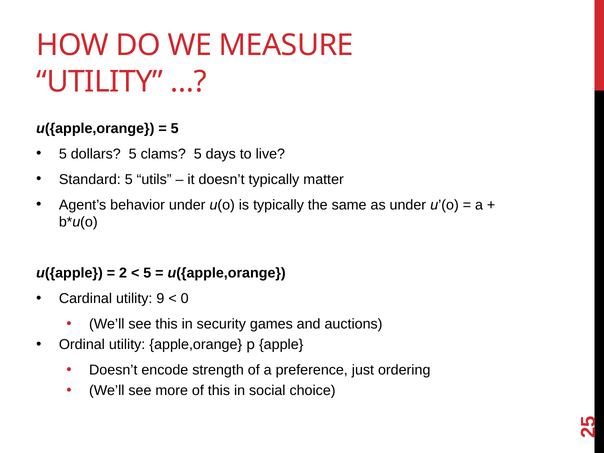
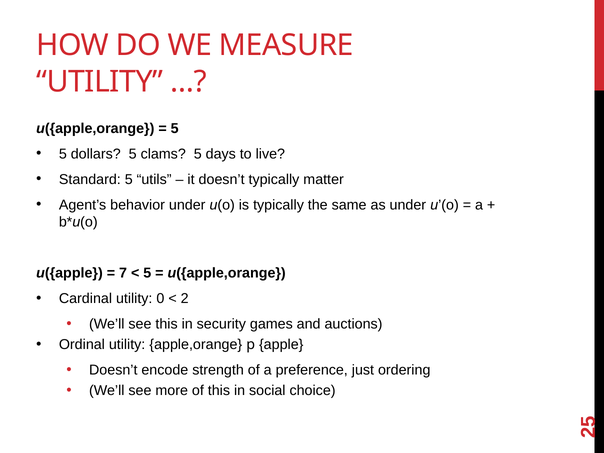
2 at (123, 273): 2 -> 7
9: 9 -> 0
0 at (185, 299): 0 -> 2
